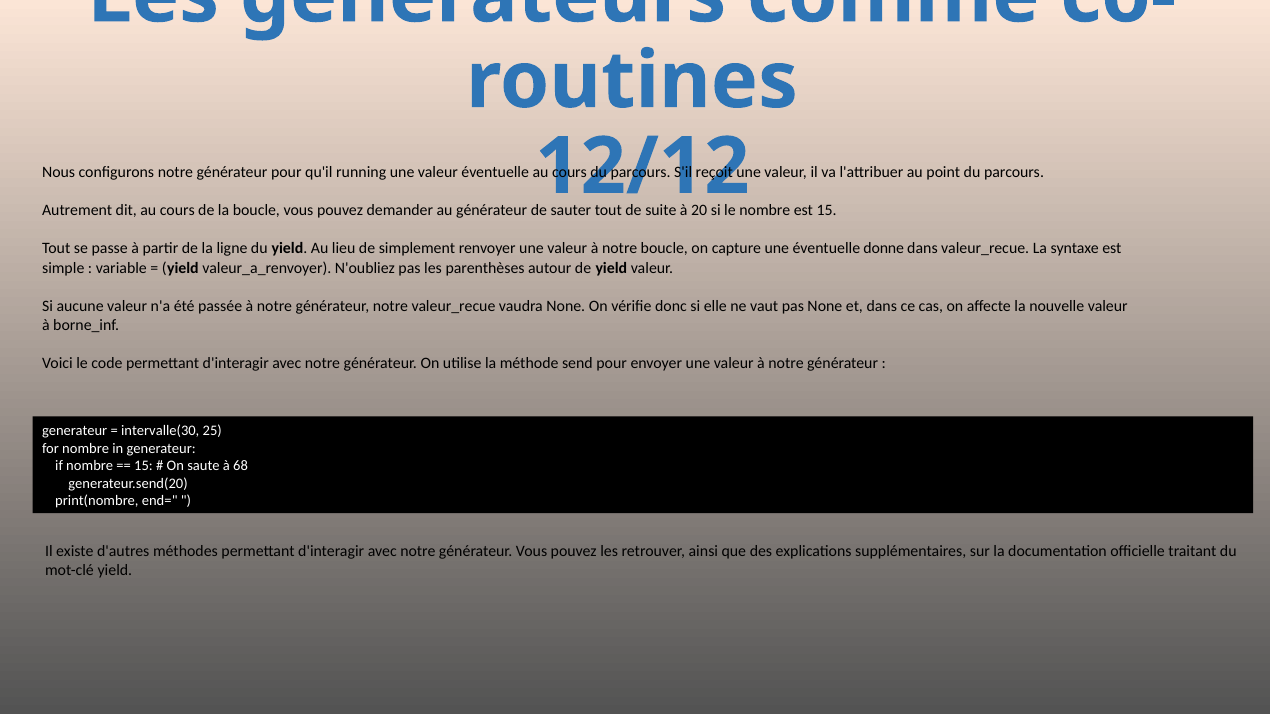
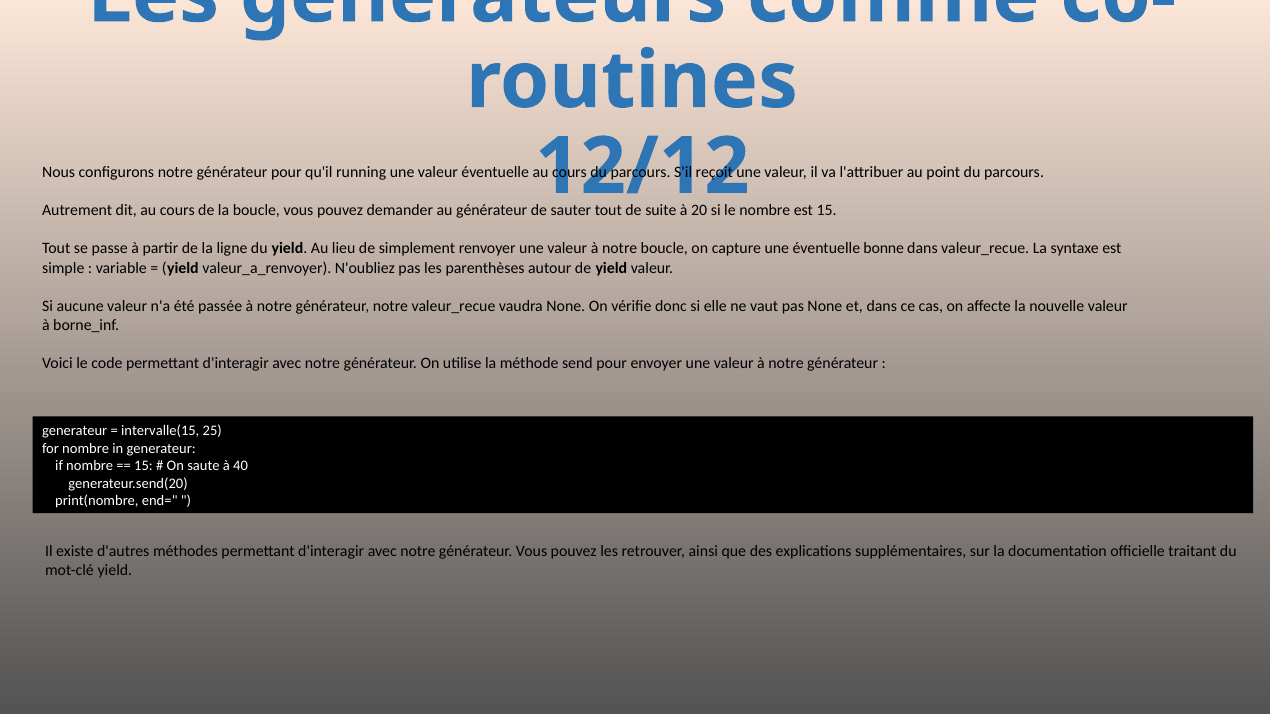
donne: donne -> bonne
intervalle(30: intervalle(30 -> intervalle(15
68: 68 -> 40
